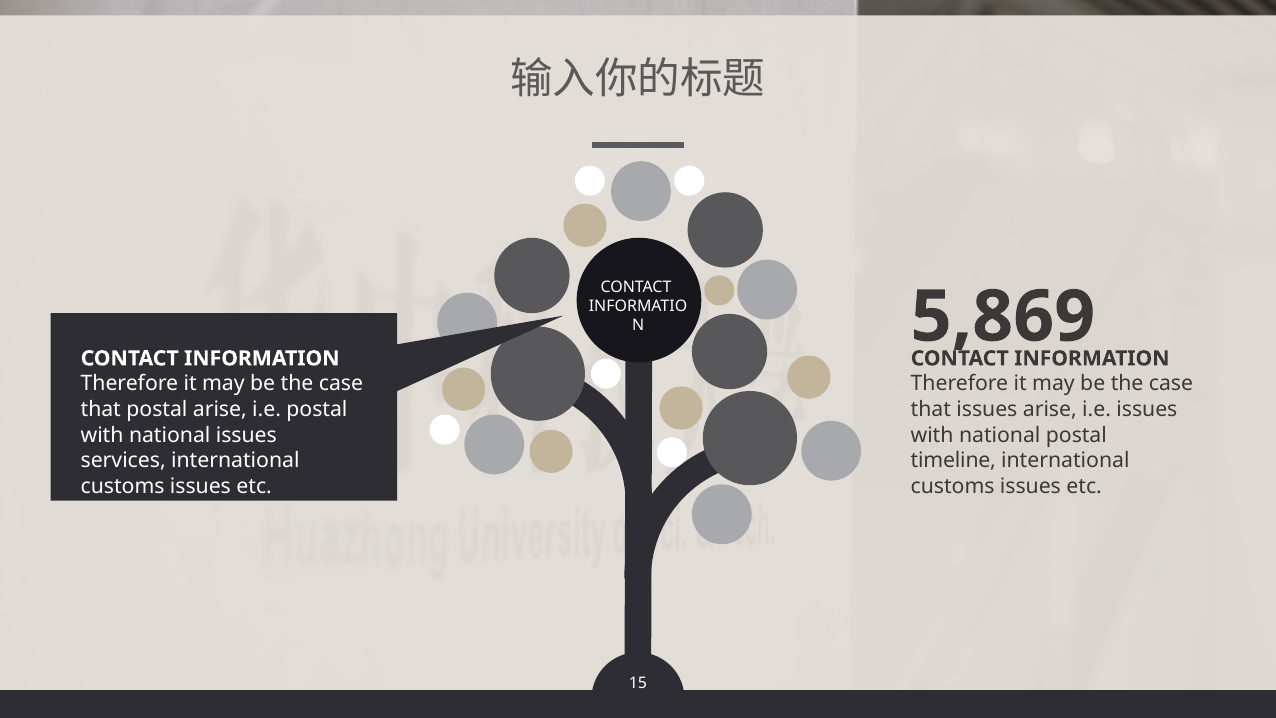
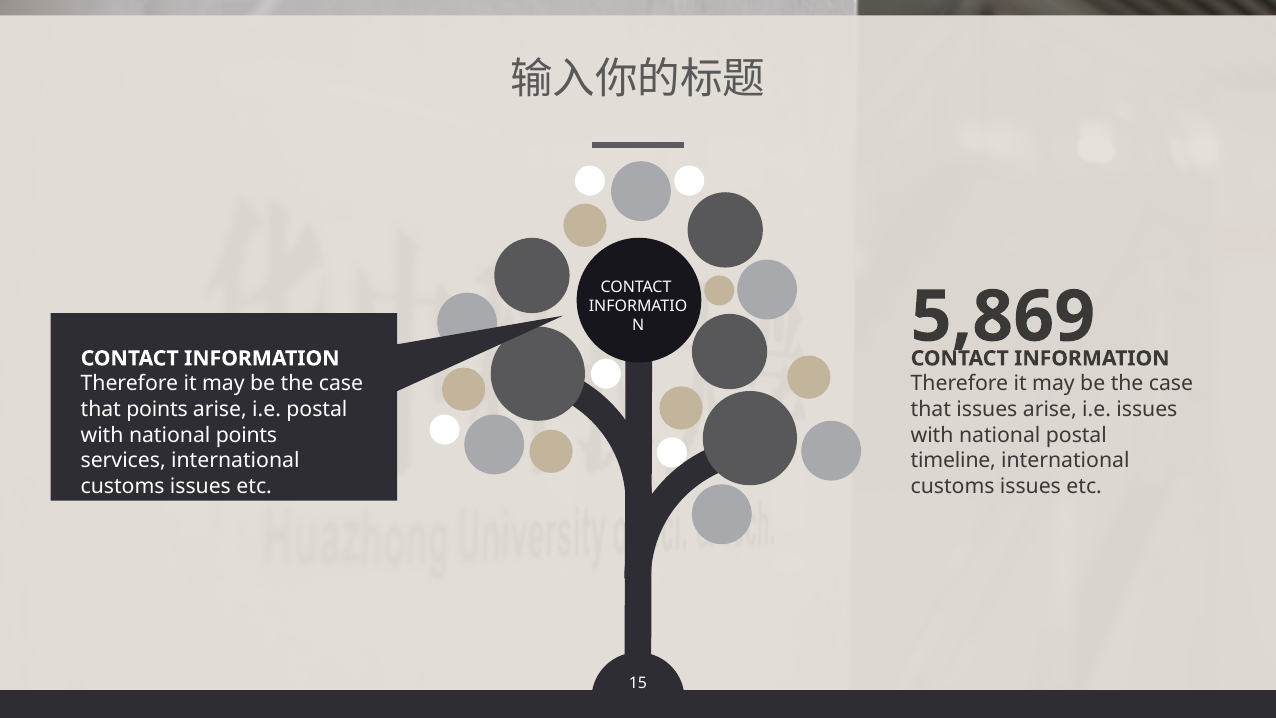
that postal: postal -> points
national issues: issues -> points
